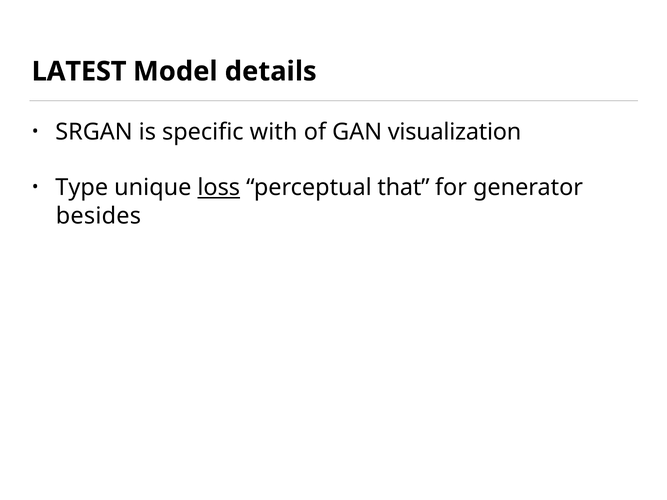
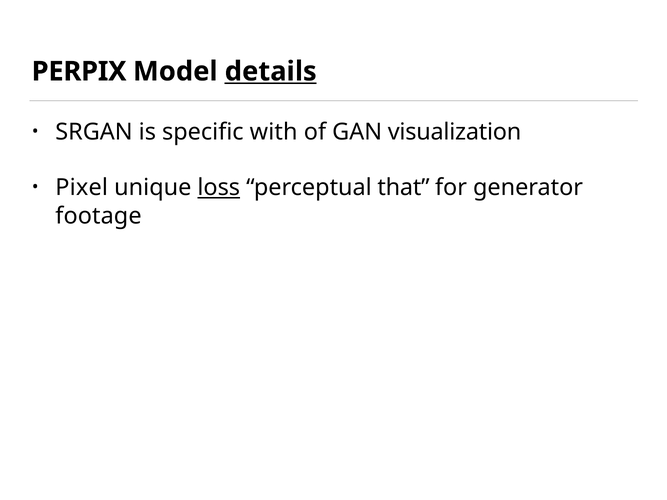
LATEST: LATEST -> PERPIX
details underline: none -> present
Type: Type -> Pixel
besides: besides -> footage
